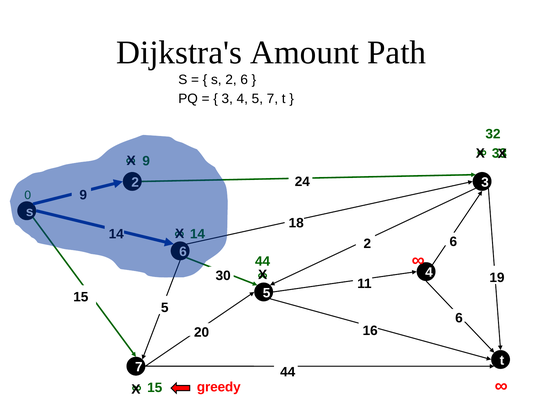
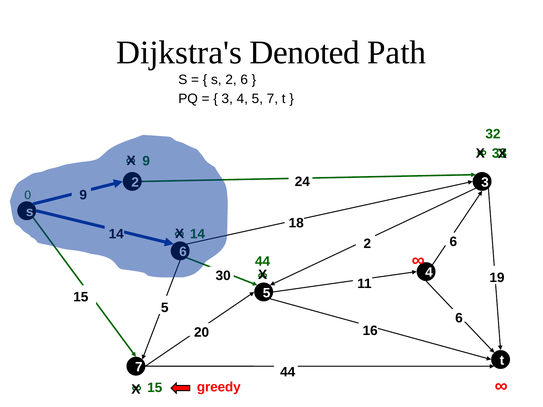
Amount: Amount -> Denoted
